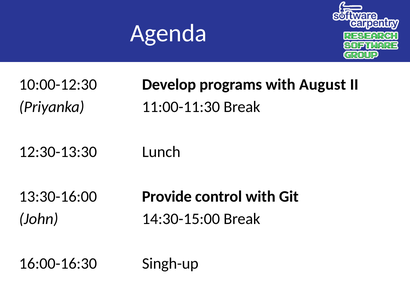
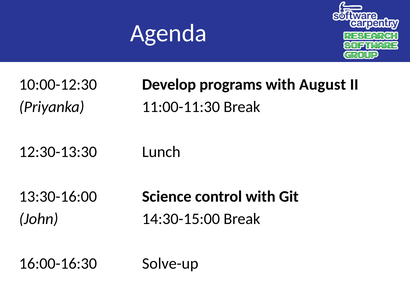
Provide: Provide -> Science
Singh-up: Singh-up -> Solve-up
